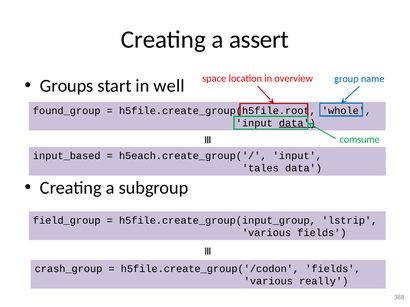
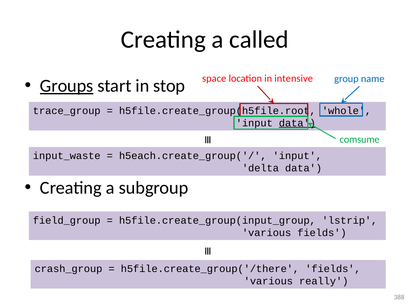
assert: assert -> called
overview: overview -> intensive
Groups underline: none -> present
well: well -> stop
found_group: found_group -> trace_group
input_based: input_based -> input_waste
tales: tales -> delta
h5file.create_group('/codon: h5file.create_group('/codon -> h5file.create_group('/there
